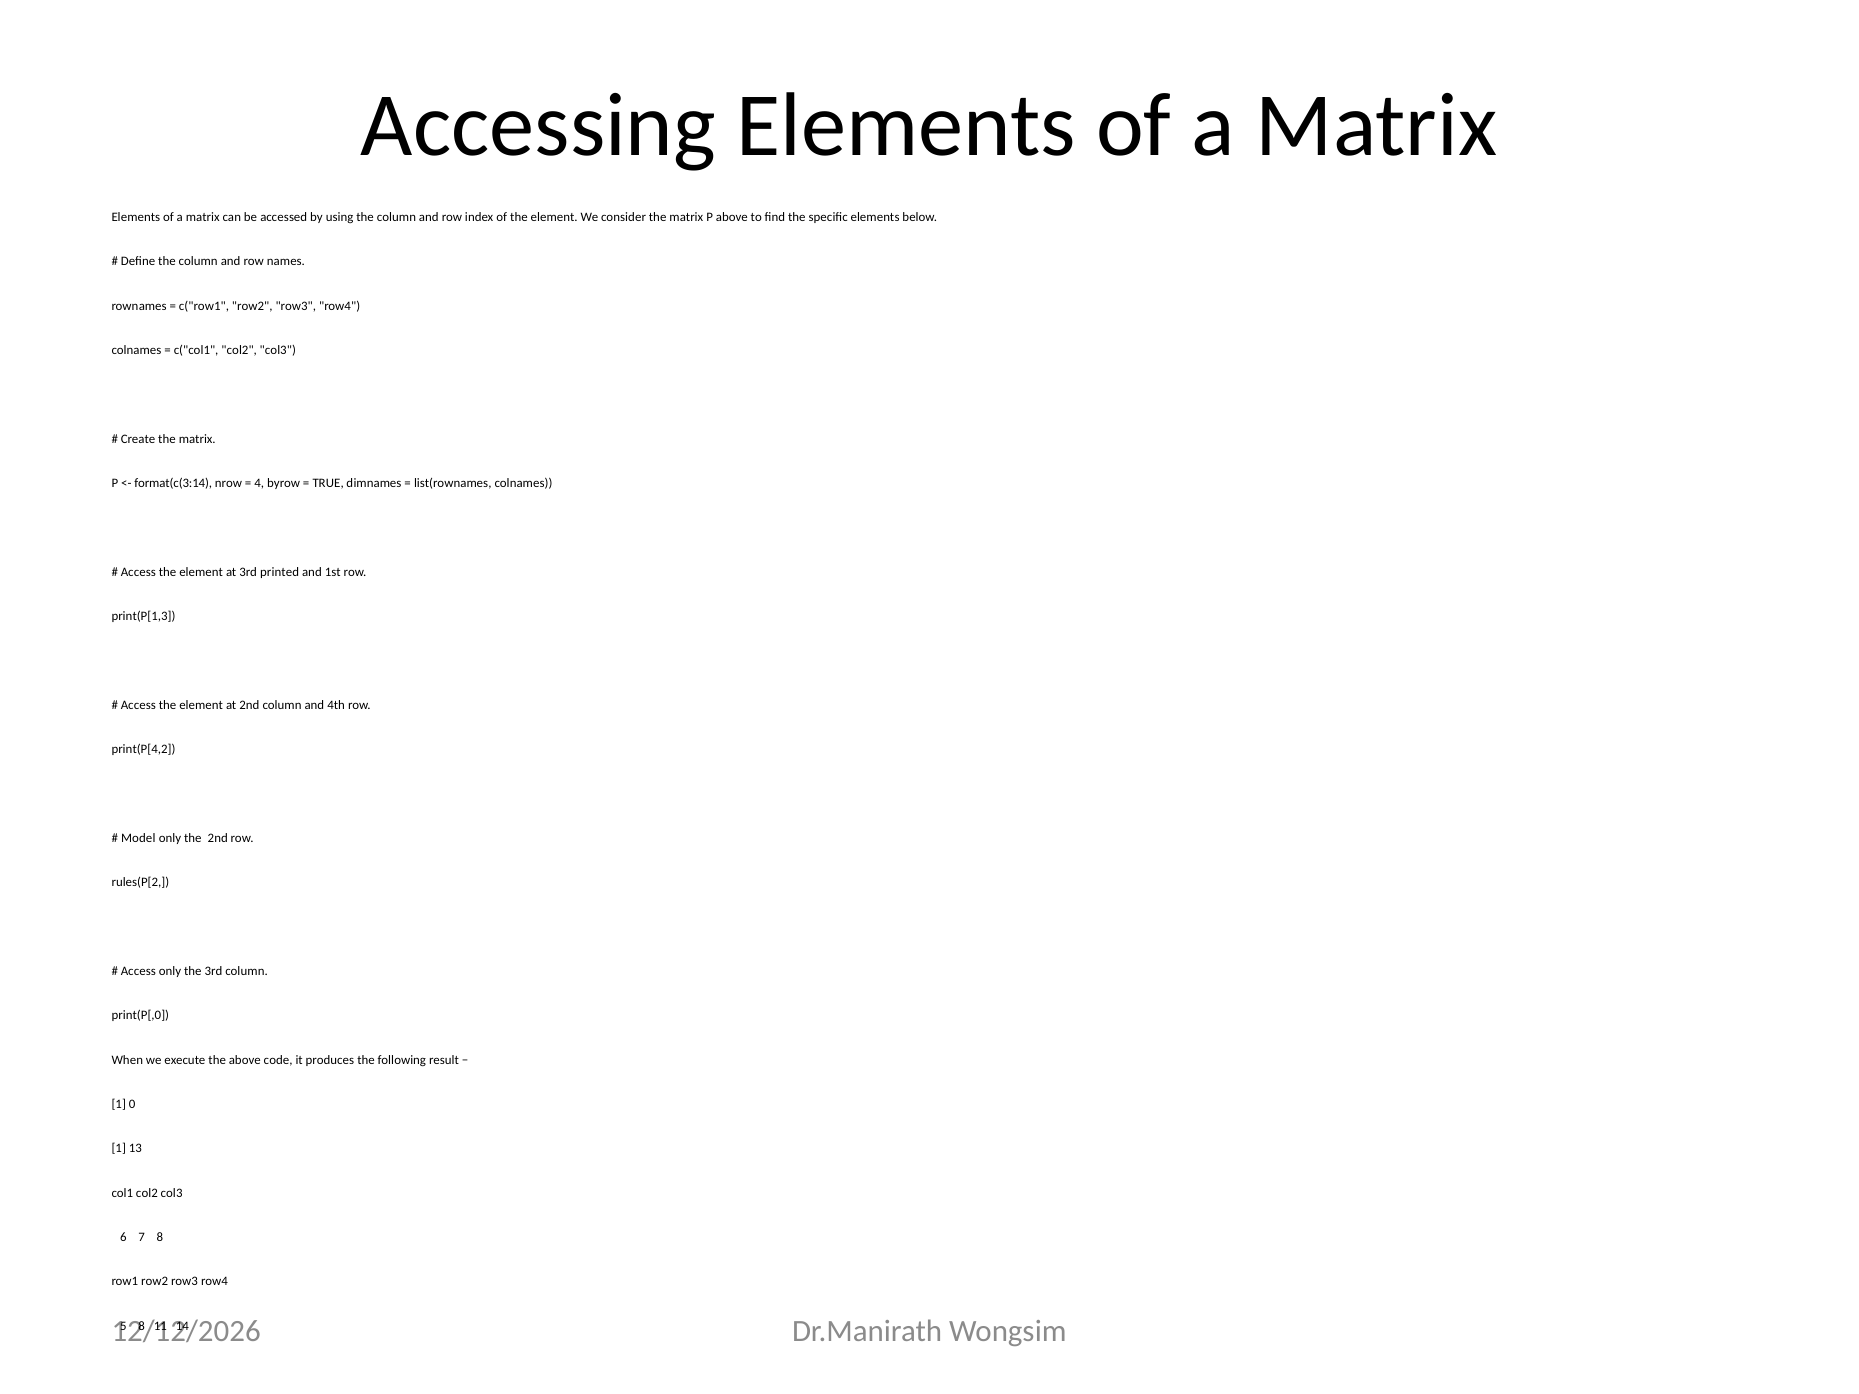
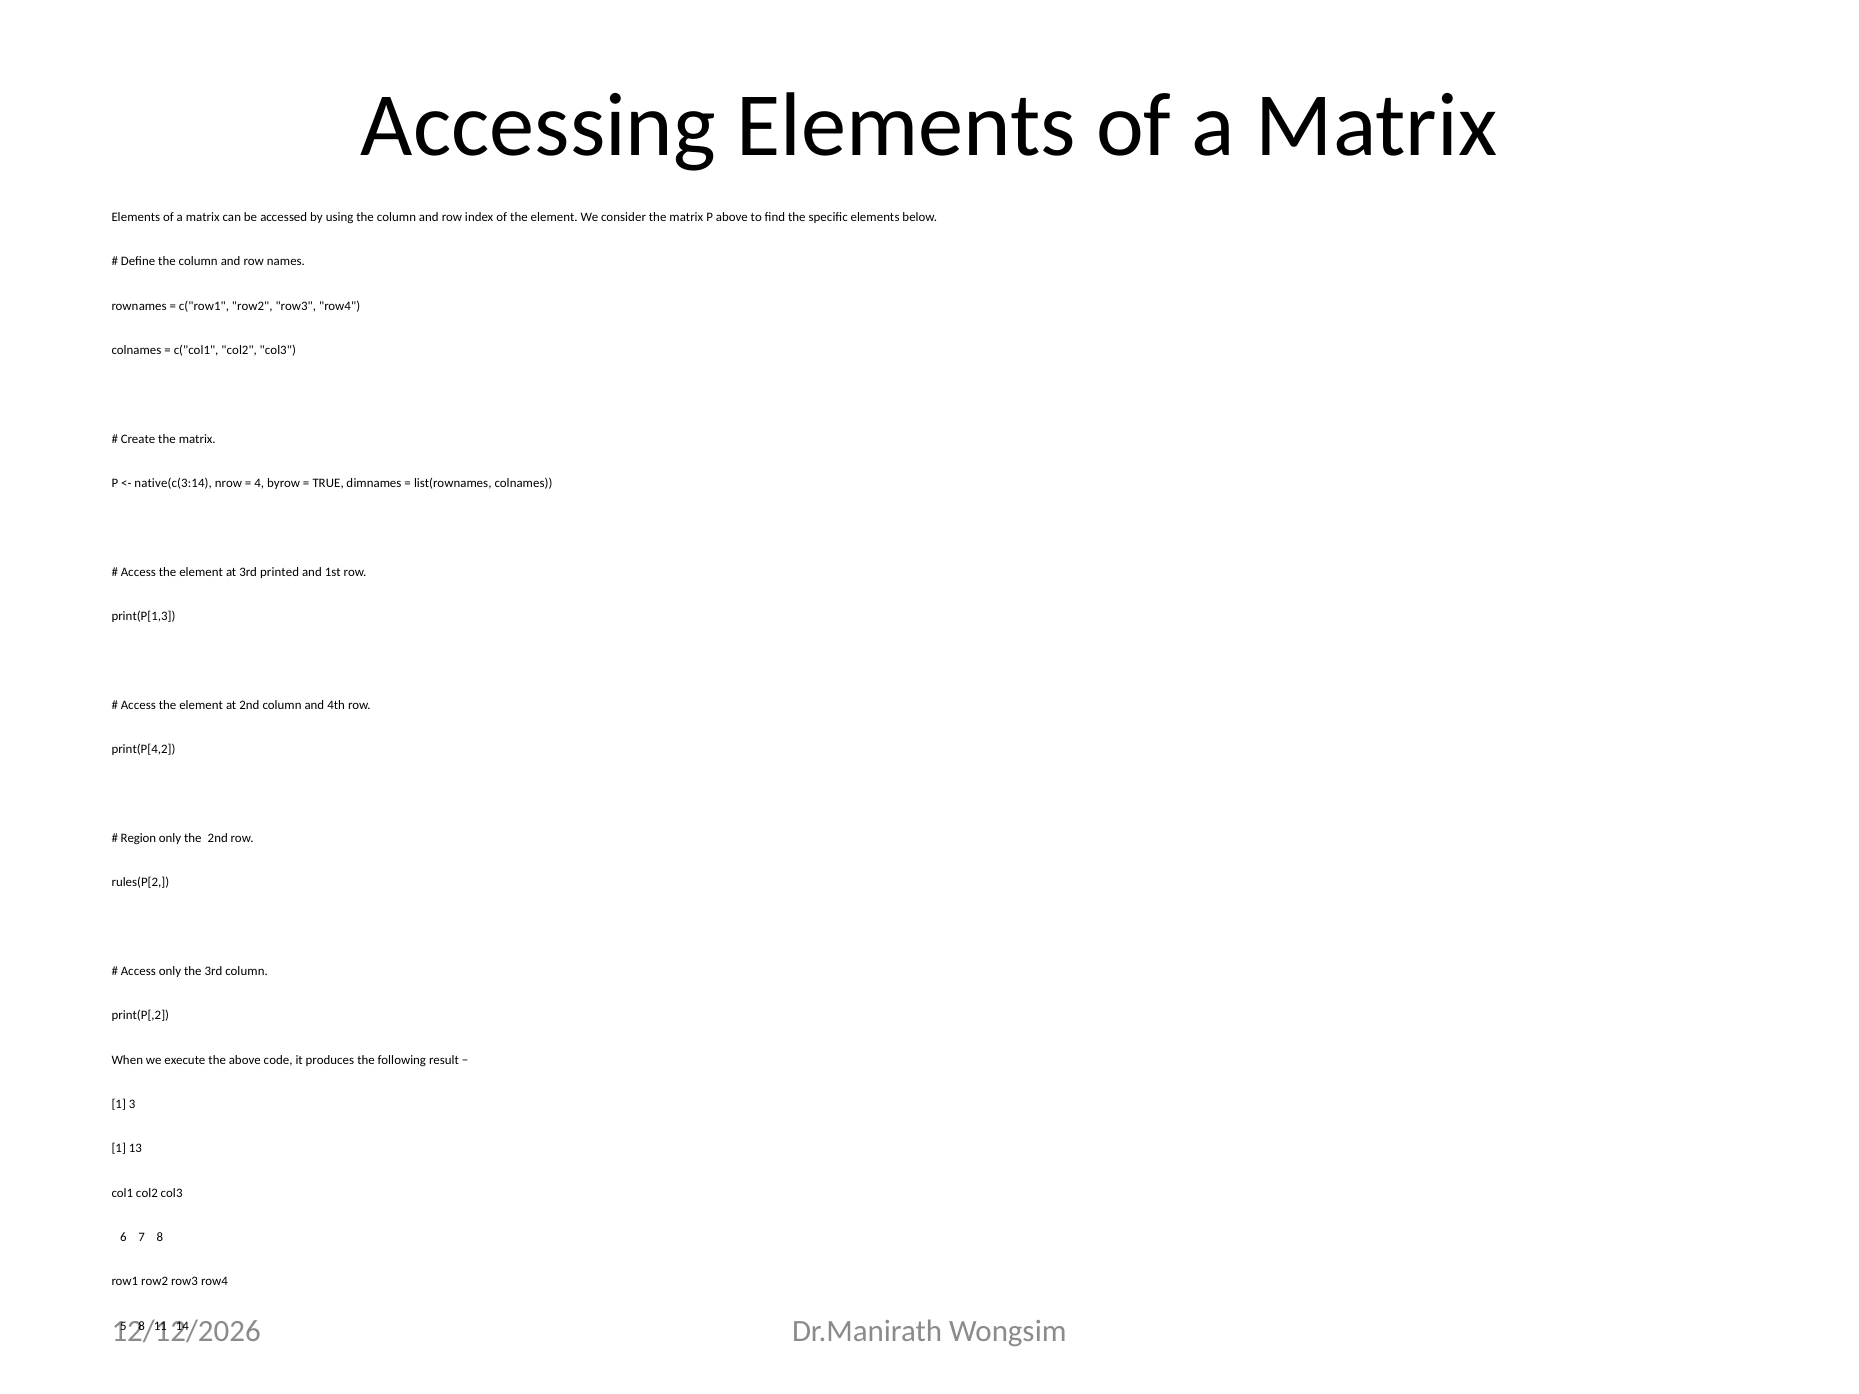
format(c(3:14: format(c(3:14 -> native(c(3:14
Model: Model -> Region
print(P[,0: print(P[,0 -> print(P[,2
0: 0 -> 3
